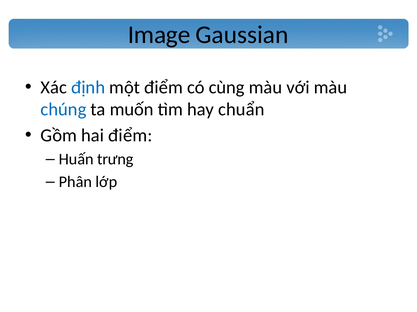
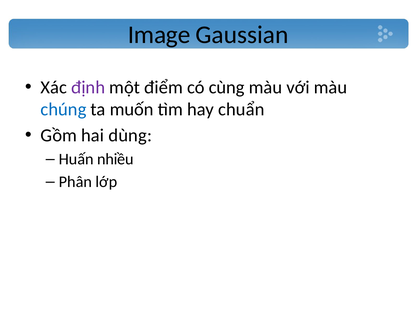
định colour: blue -> purple
hai điểm: điểm -> dùng
trưng: trưng -> nhiều
